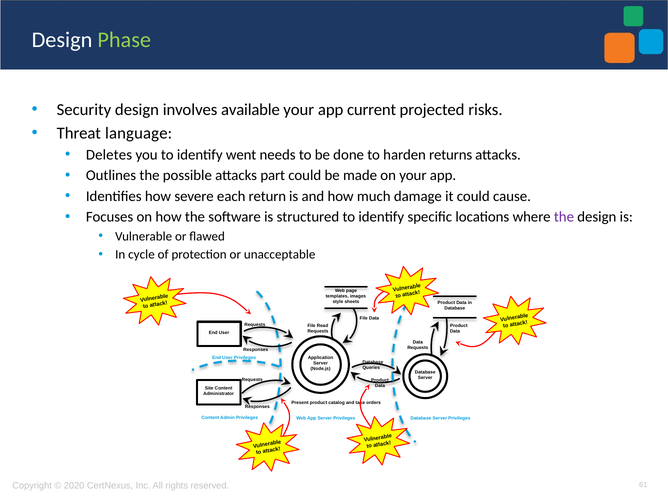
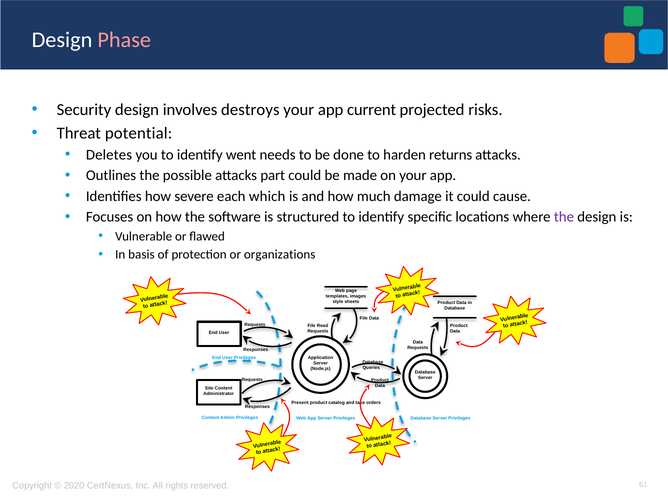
Phase colour: light green -> pink
available: available -> destroys
language: language -> potential
return: return -> which
cycle: cycle -> basis
unacceptable: unacceptable -> organizations
